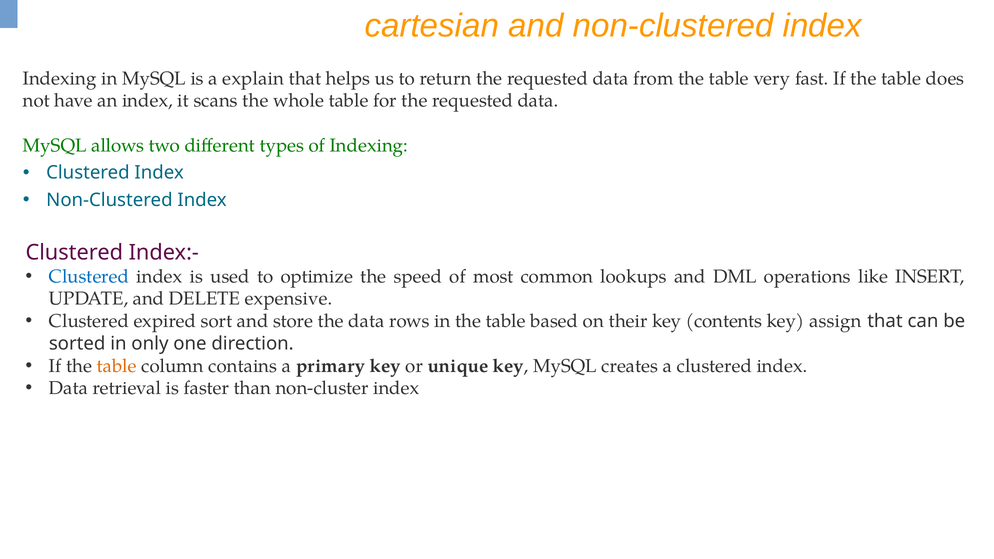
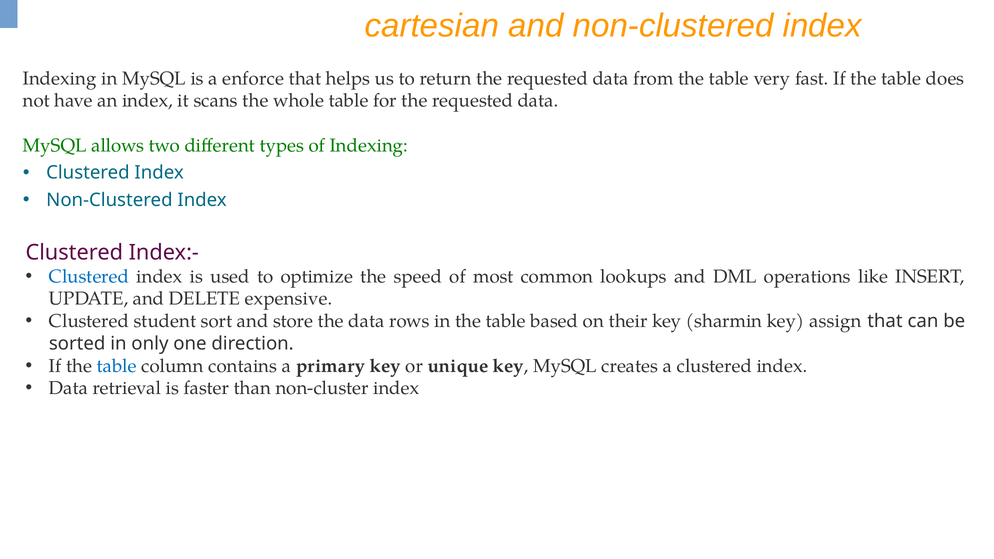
explain: explain -> enforce
expired: expired -> student
contents: contents -> sharmin
table at (117, 366) colour: orange -> blue
